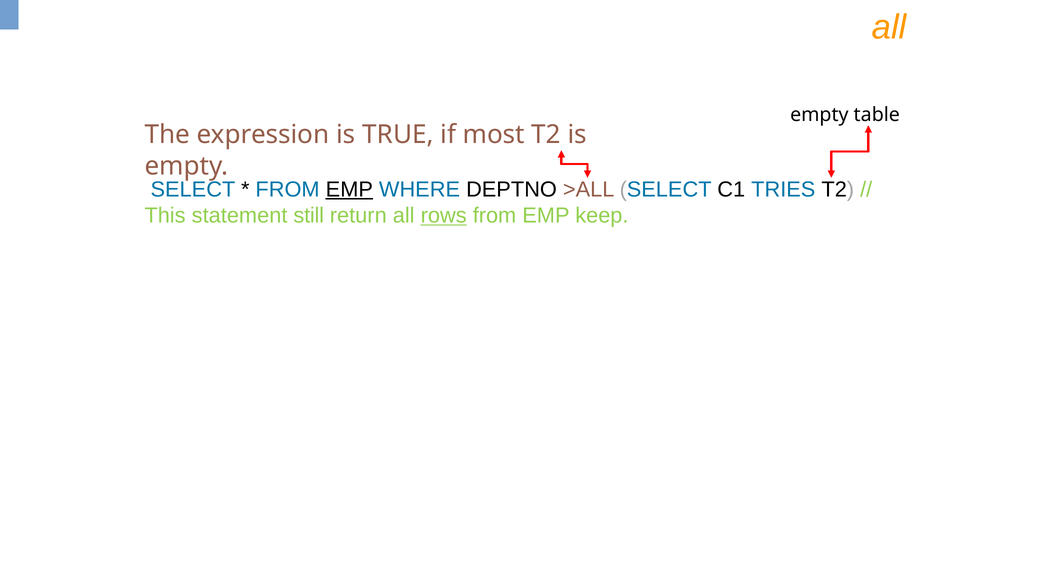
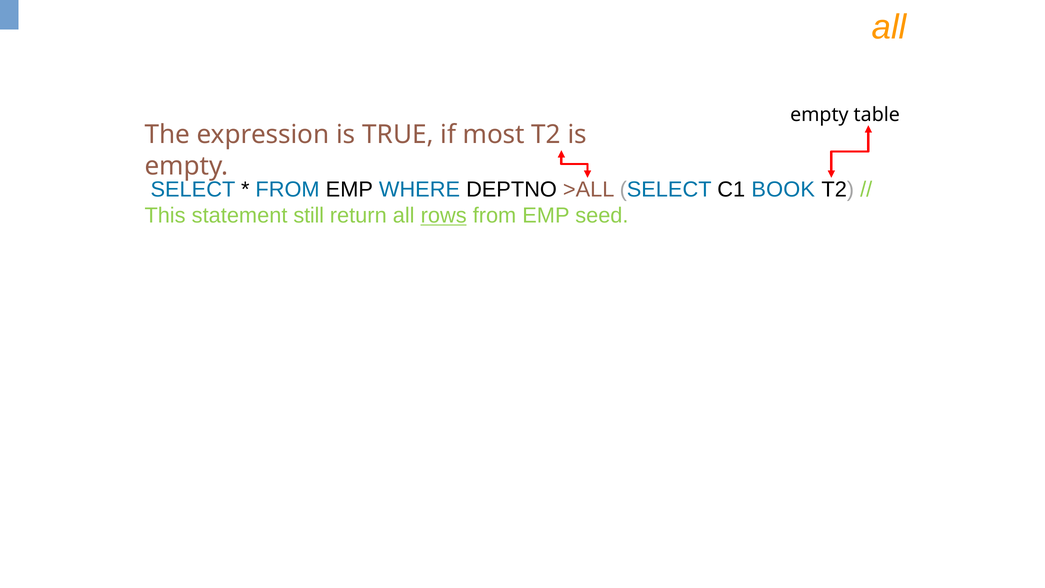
EMP at (349, 189) underline: present -> none
TRIES: TRIES -> BOOK
keep: keep -> seed
